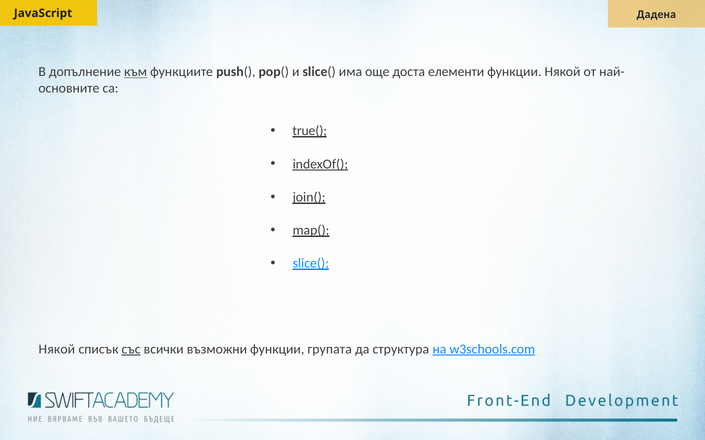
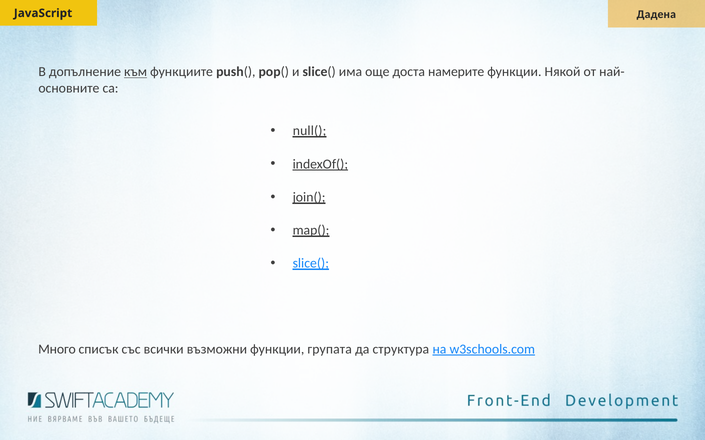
елементи: елементи -> намерите
true(: true( -> null(
Някой at (57, 350): Някой -> Много
със underline: present -> none
